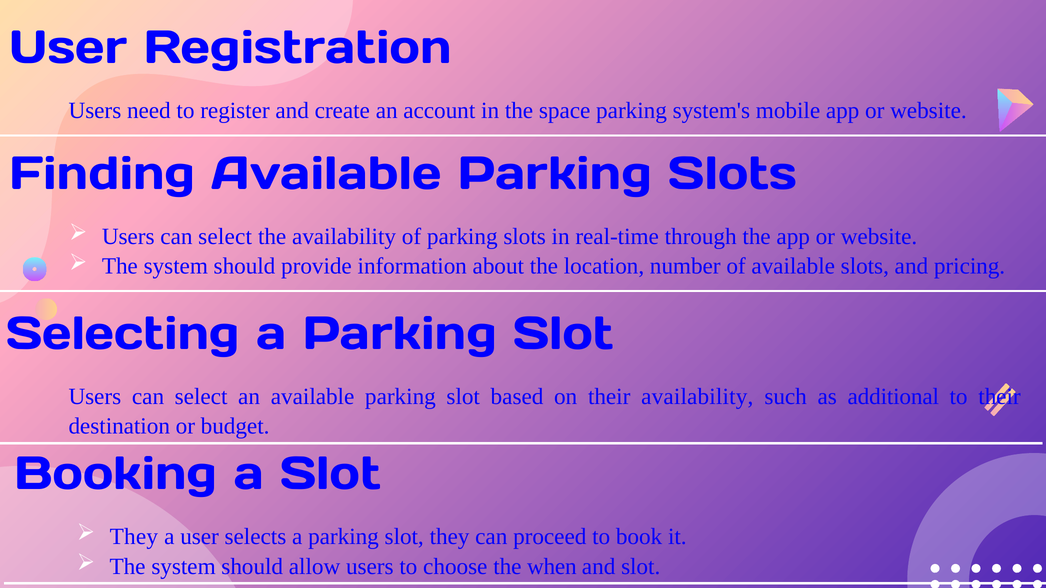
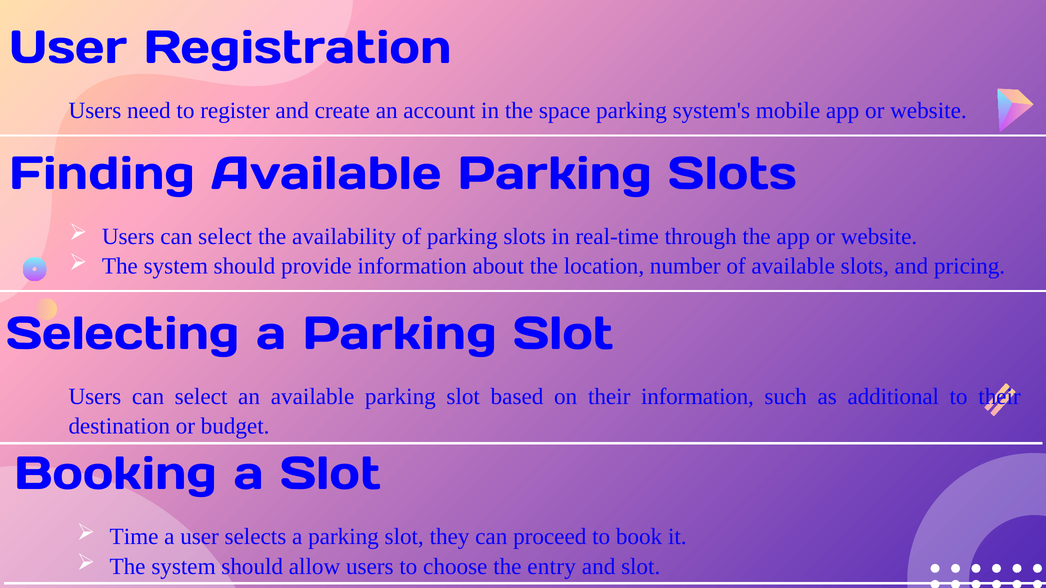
their availability: availability -> information
They at (134, 537): They -> Time
when: when -> entry
